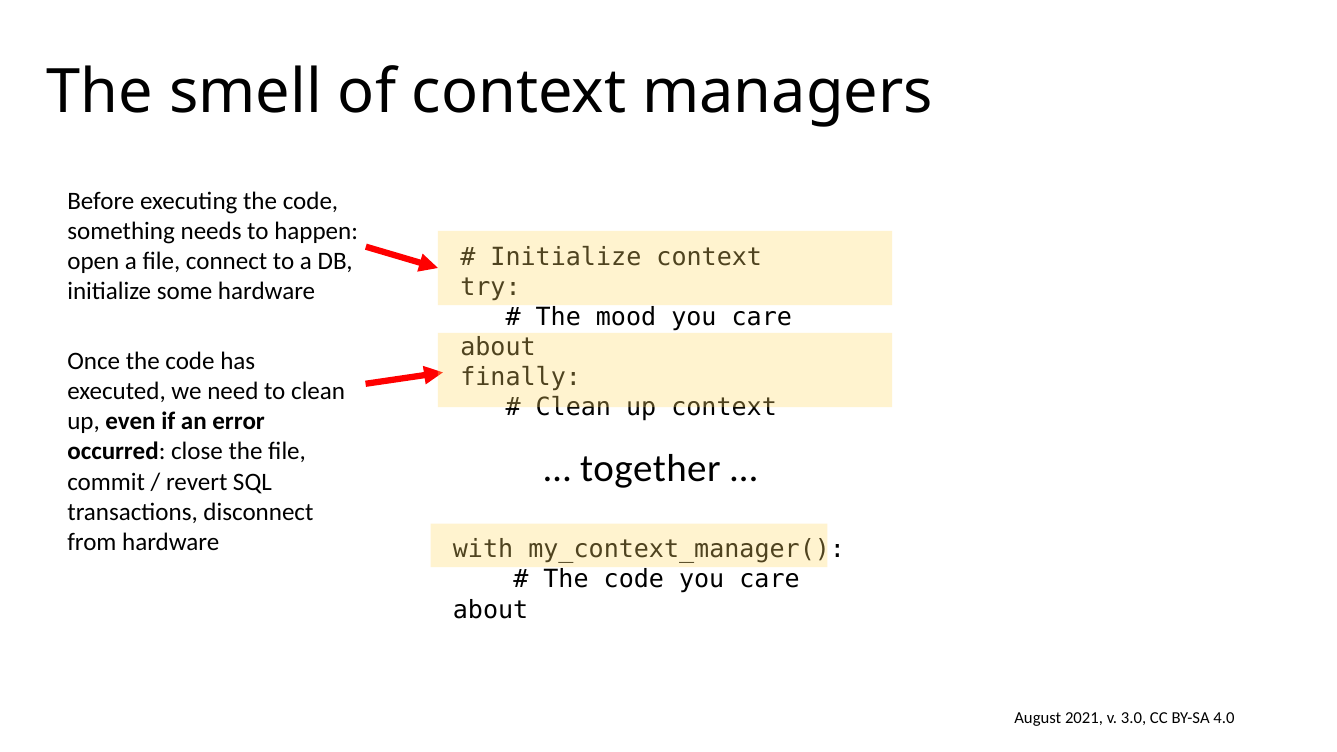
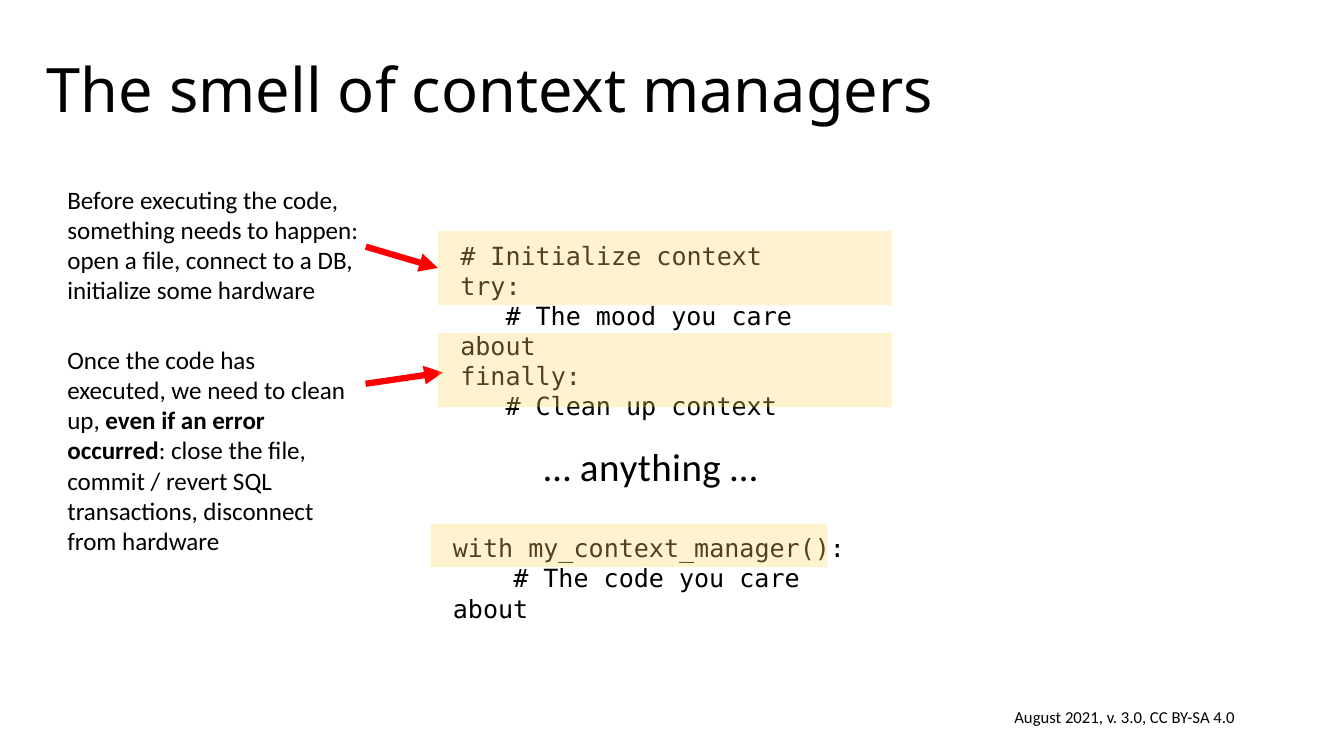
together: together -> anything
